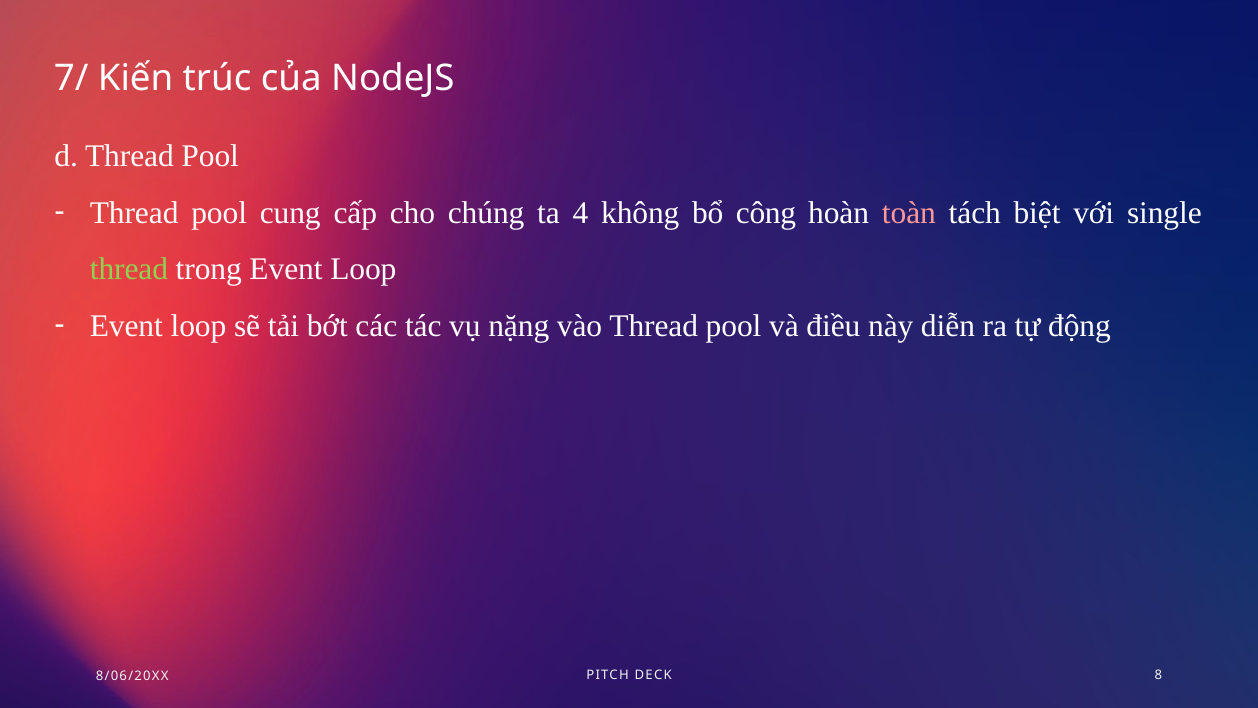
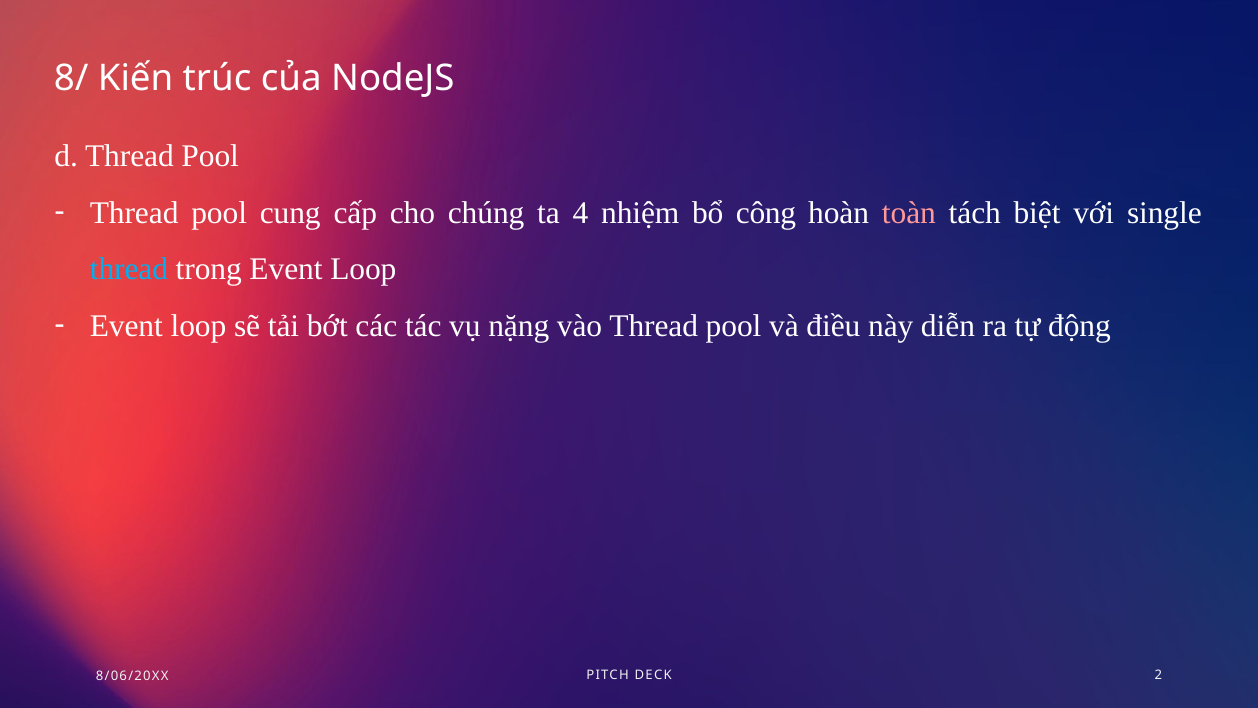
7/: 7/ -> 8/
không: không -> nhiệm
thread at (129, 269) colour: light green -> light blue
8: 8 -> 2
